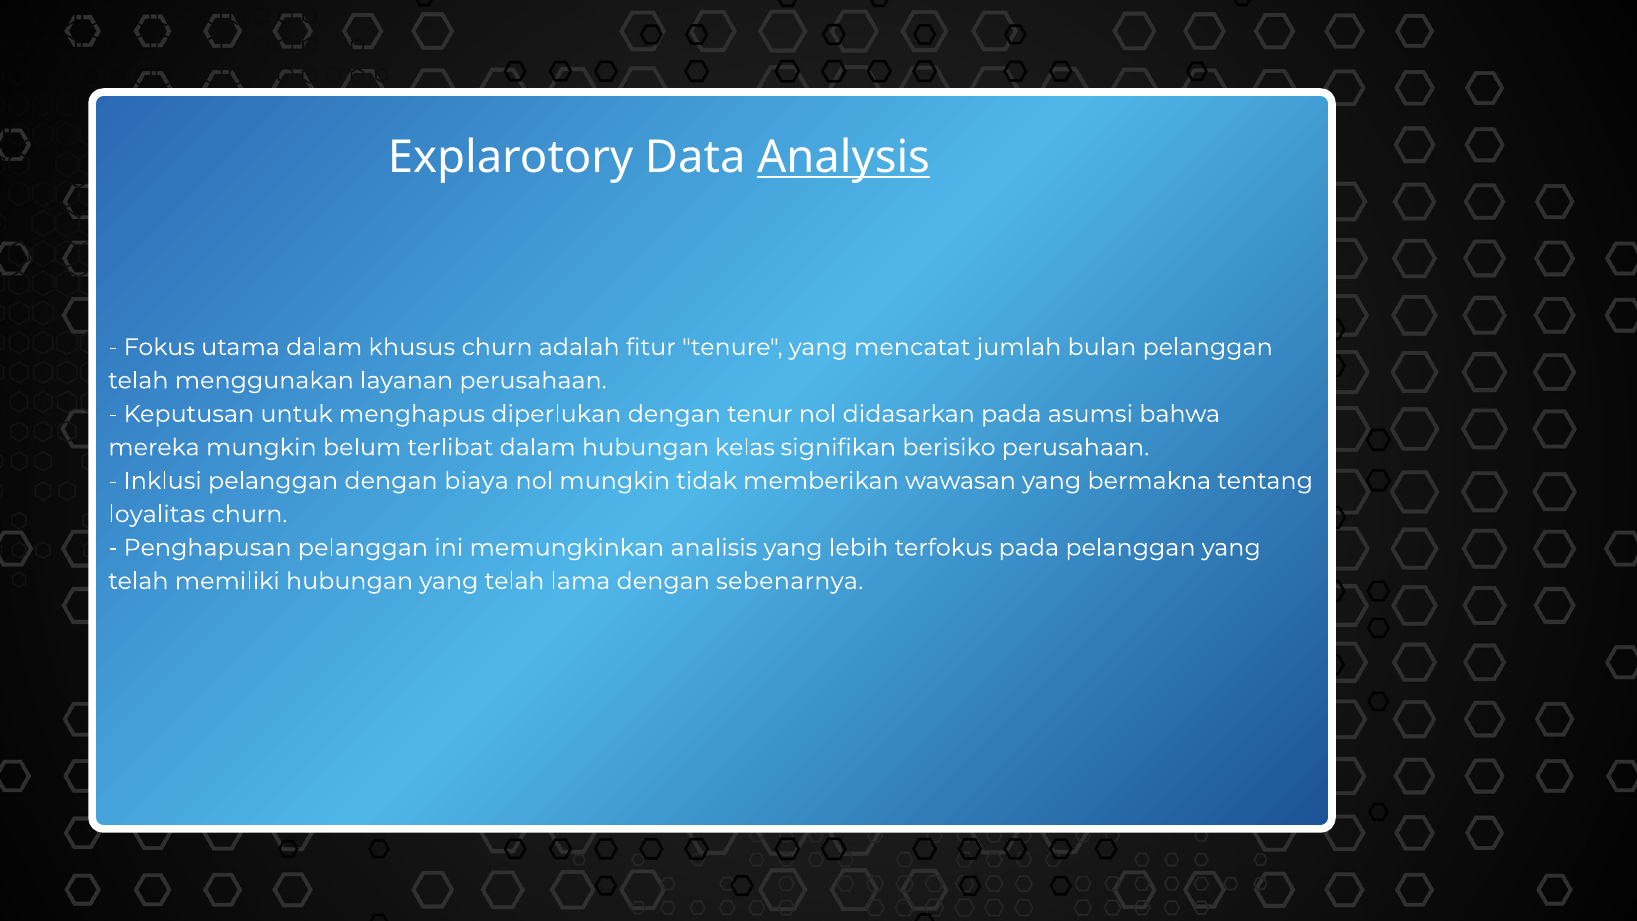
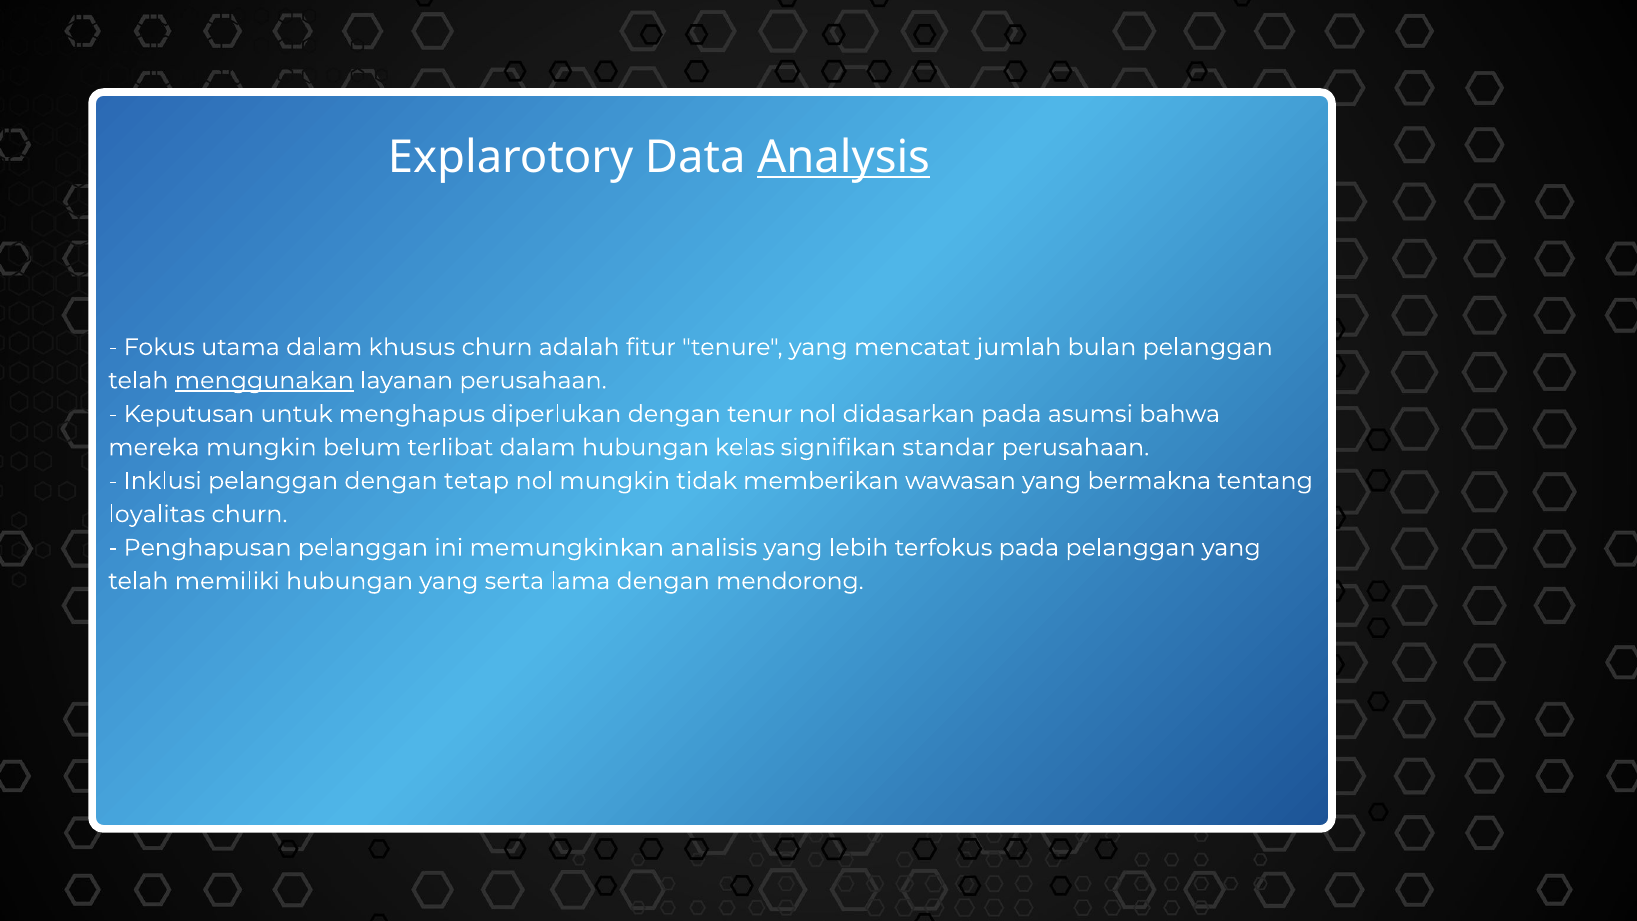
menggunakan underline: none -> present
berisiko: berisiko -> standar
biaya: biaya -> tetap
hubungan yang telah: telah -> serta
sebenarnya: sebenarnya -> mendorong
